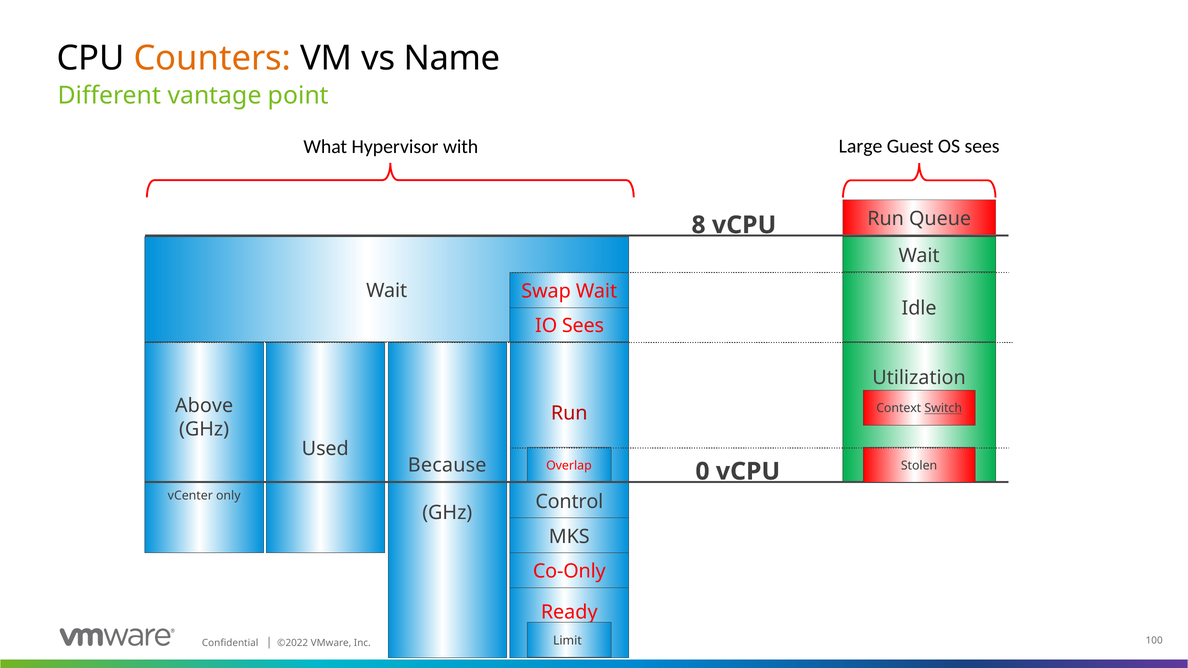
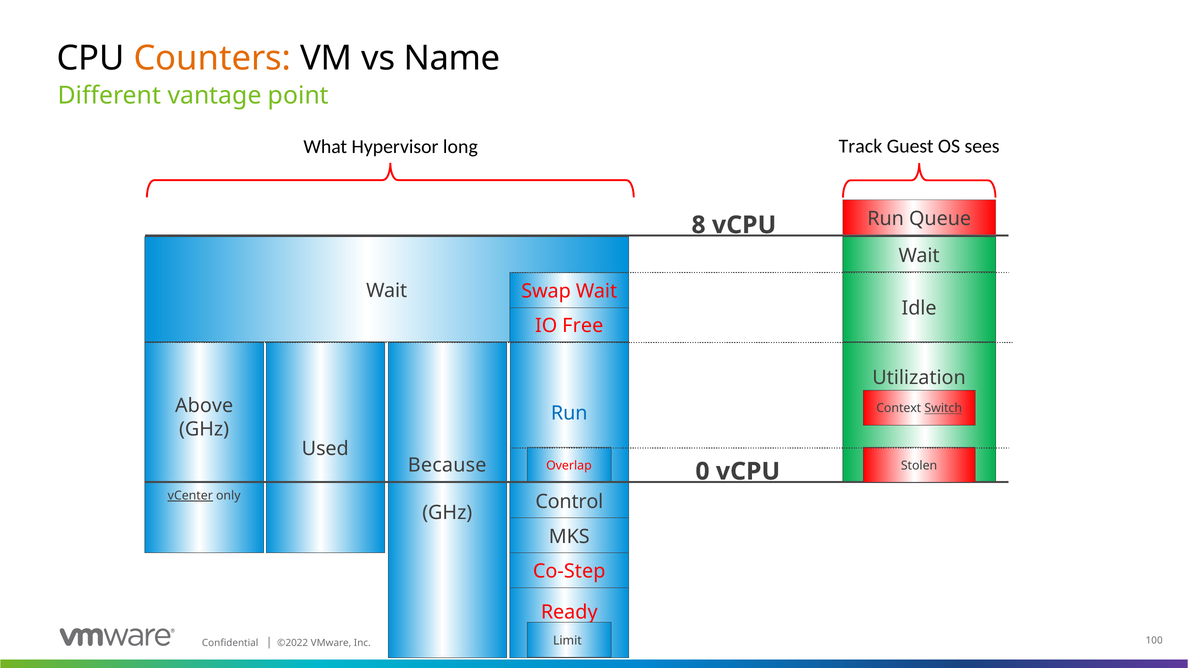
Large: Large -> Track
with: with -> long
IO Sees: Sees -> Free
Run at (569, 414) colour: red -> blue
vCenter underline: none -> present
Co-Only: Co-Only -> Co-Step
